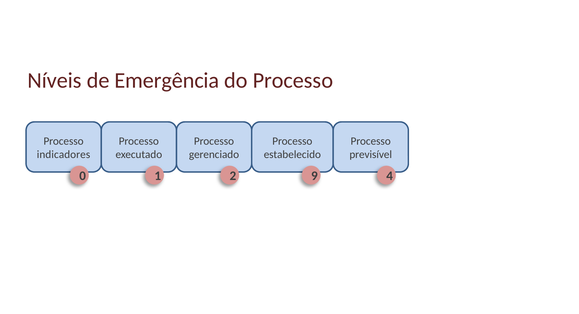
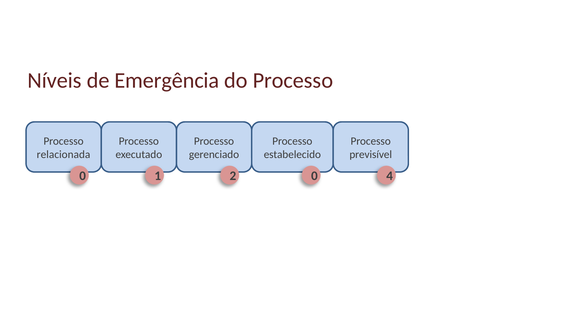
indicadores: indicadores -> relacionada
2 9: 9 -> 0
